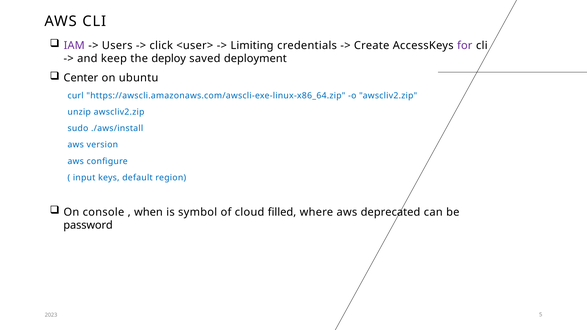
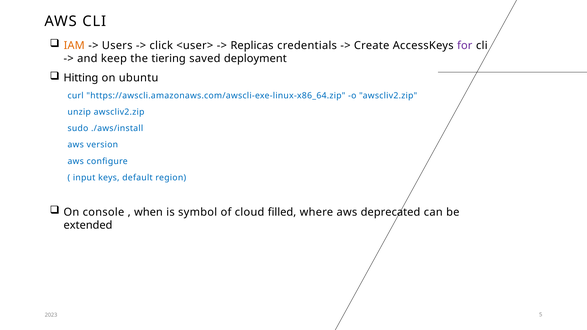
IAM colour: purple -> orange
Limiting: Limiting -> Replicas
deploy: deploy -> tiering
Center: Center -> Hitting
password: password -> extended
